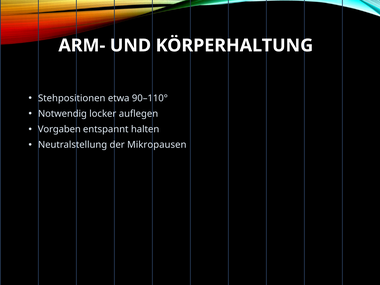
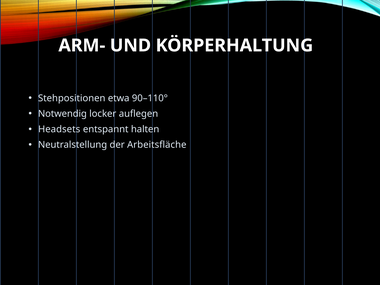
Vorgaben: Vorgaben -> Headsets
Mikropausen: Mikropausen -> Arbeitsfläche
